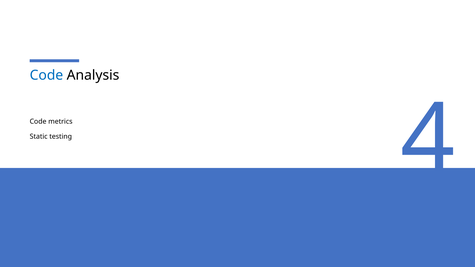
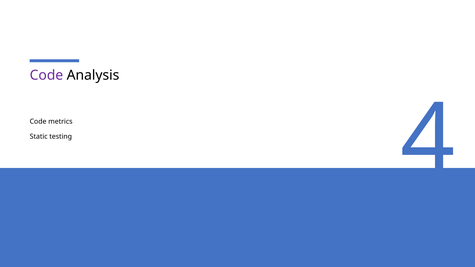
Code at (46, 75) colour: blue -> purple
